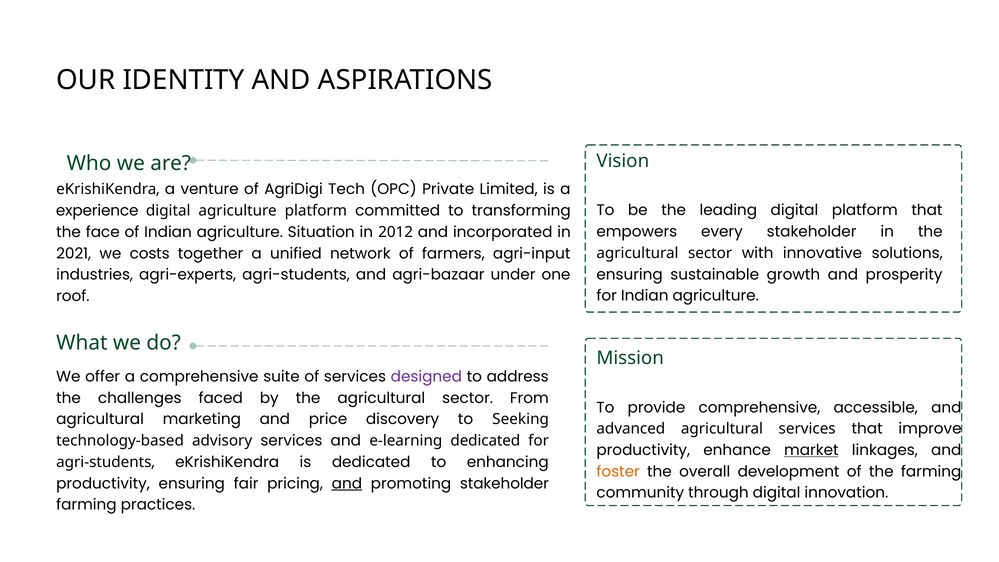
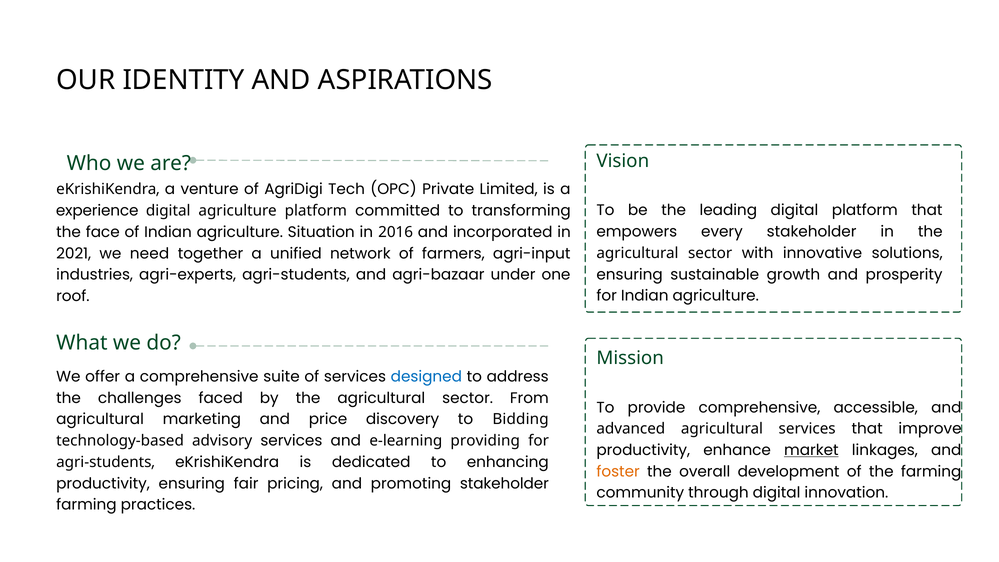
2012: 2012 -> 2016
costs: costs -> need
designed colour: purple -> blue
Seeking: Seeking -> Bidding
e-learning dedicated: dedicated -> providing
and at (347, 483) underline: present -> none
